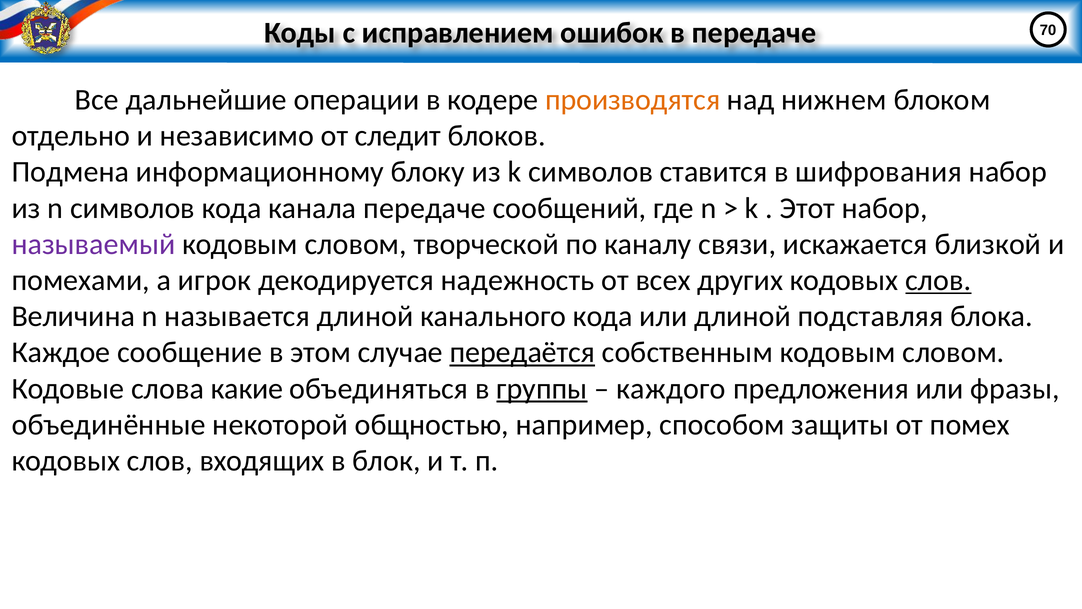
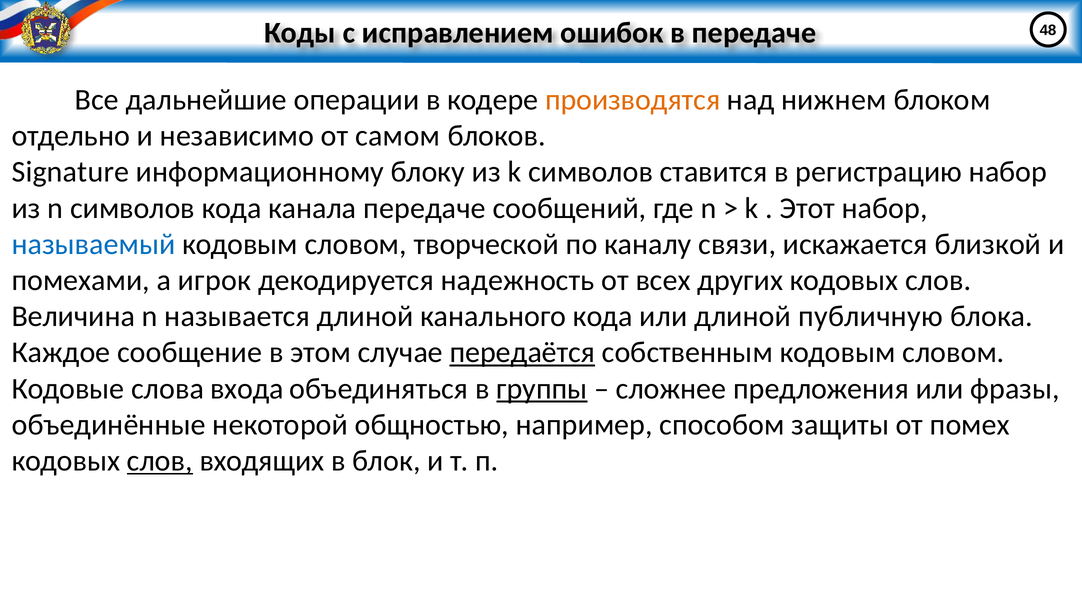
70: 70 -> 48
следит: следит -> самом
Подмена: Подмена -> Signature
шифрования: шифрования -> регистрацию
называемый colour: purple -> blue
слов at (938, 280) underline: present -> none
подставляя: подставляя -> публичную
какие: какие -> входа
каждого: каждого -> сложнее
слов at (160, 461) underline: none -> present
